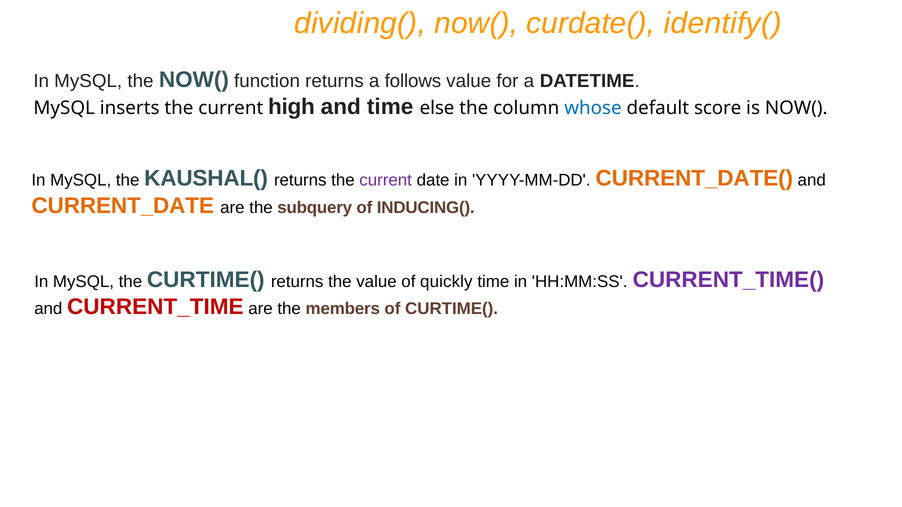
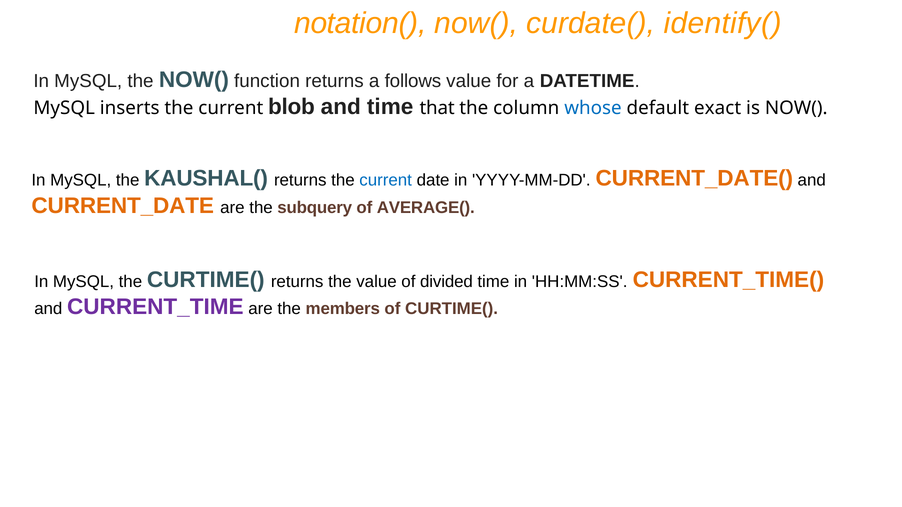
dividing(: dividing( -> notation(
high: high -> blob
else: else -> that
score: score -> exact
current at (386, 181) colour: purple -> blue
INDUCING(: INDUCING( -> AVERAGE(
quickly: quickly -> divided
CURRENT_TIME( colour: purple -> orange
CURRENT_TIME colour: red -> purple
